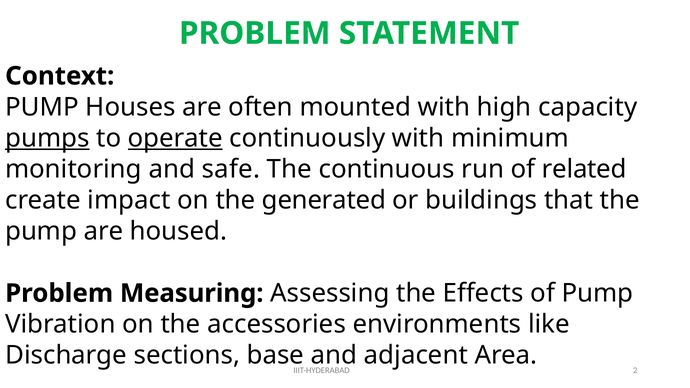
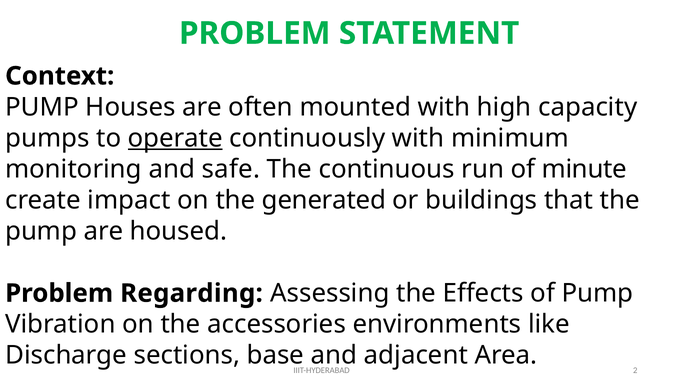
pumps underline: present -> none
related: related -> minute
Measuring: Measuring -> Regarding
